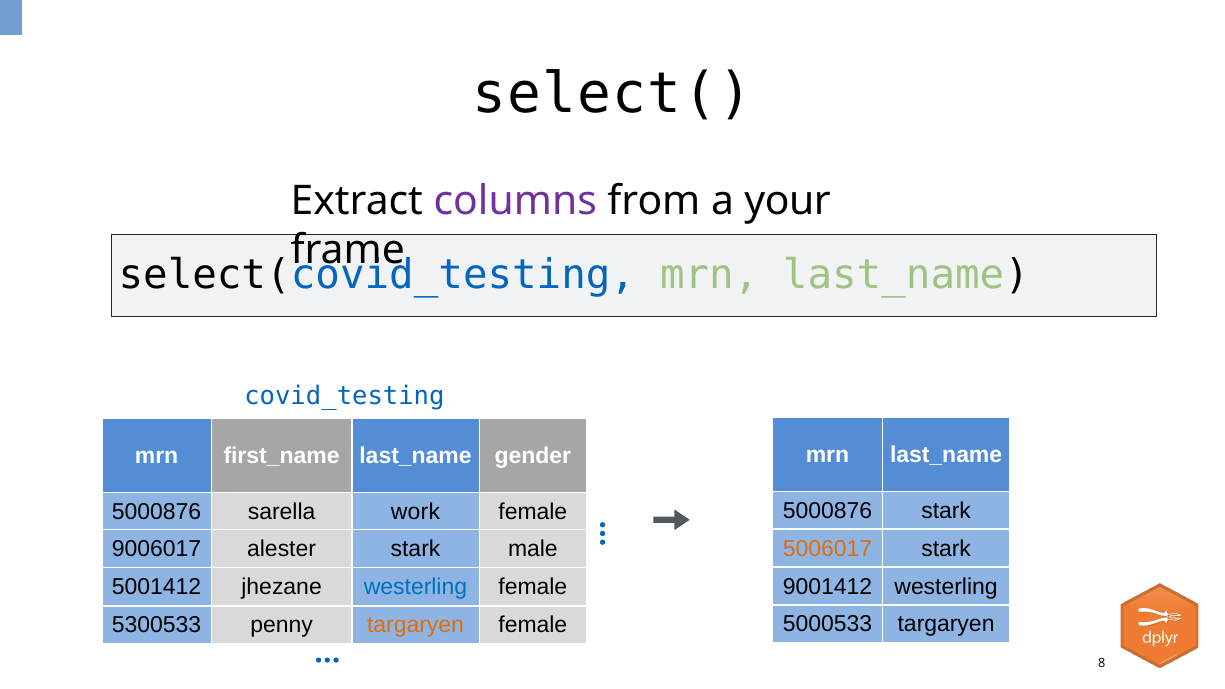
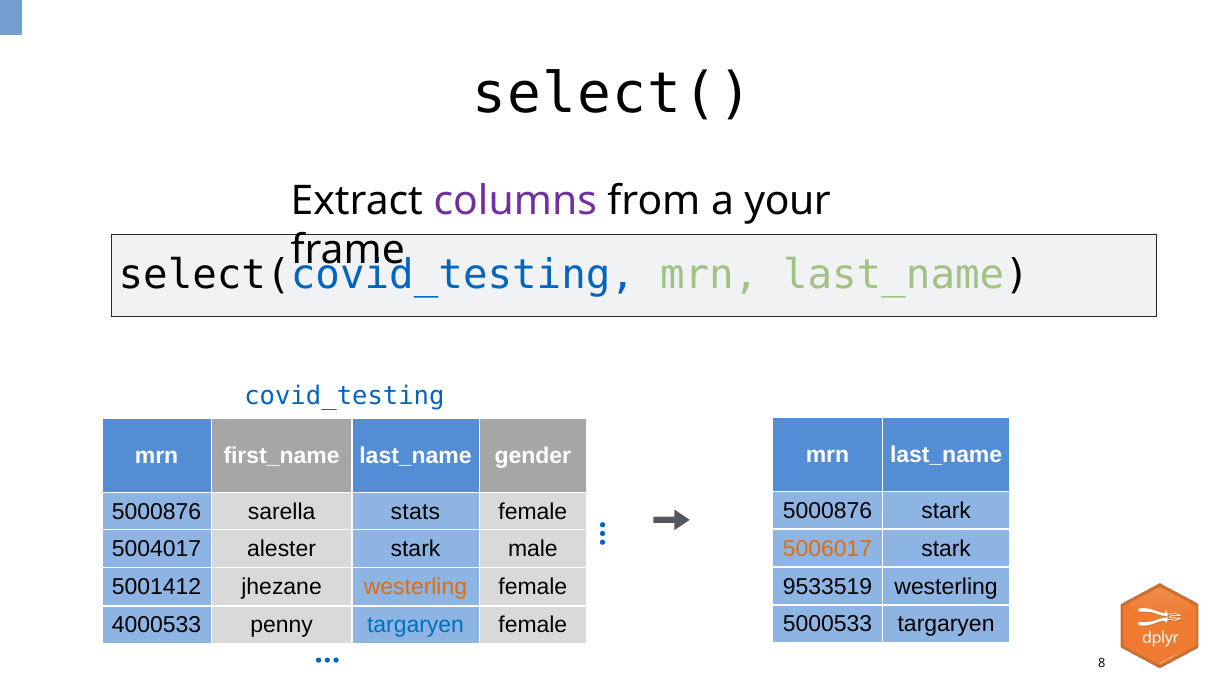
work: work -> stats
9006017: 9006017 -> 5004017
9001412: 9001412 -> 9533519
westerling at (415, 587) colour: blue -> orange
5300533: 5300533 -> 4000533
targaryen at (416, 625) colour: orange -> blue
